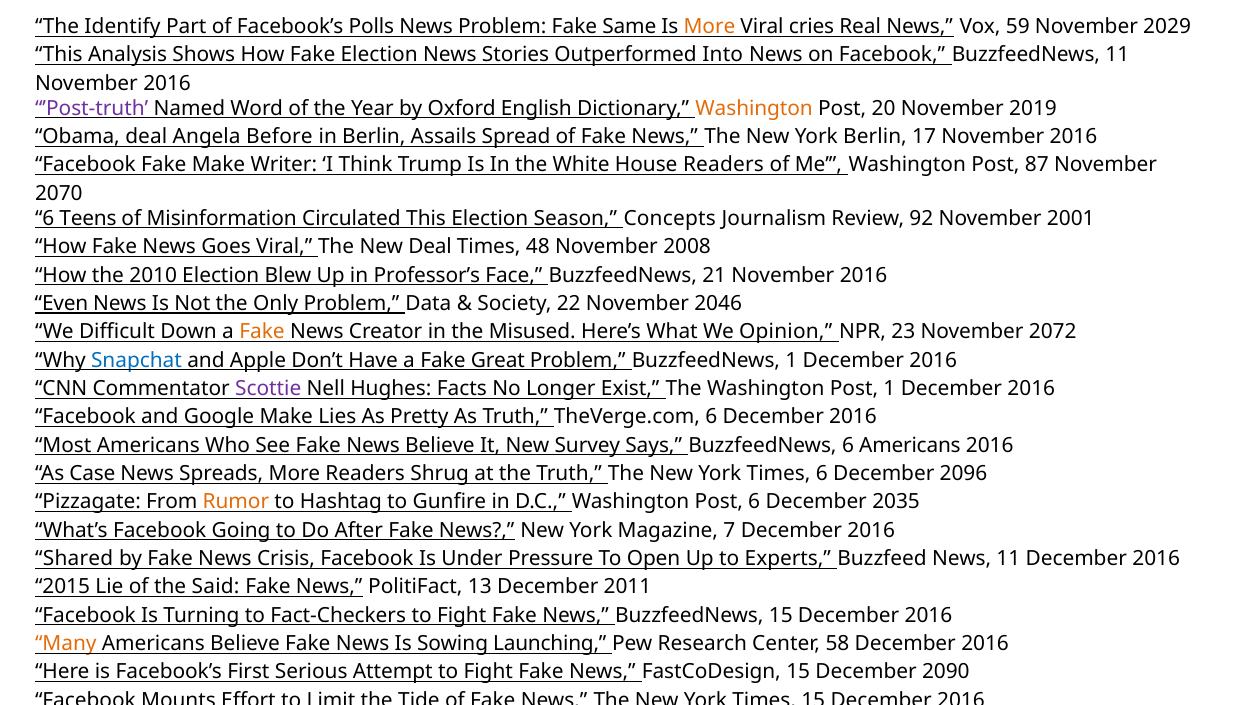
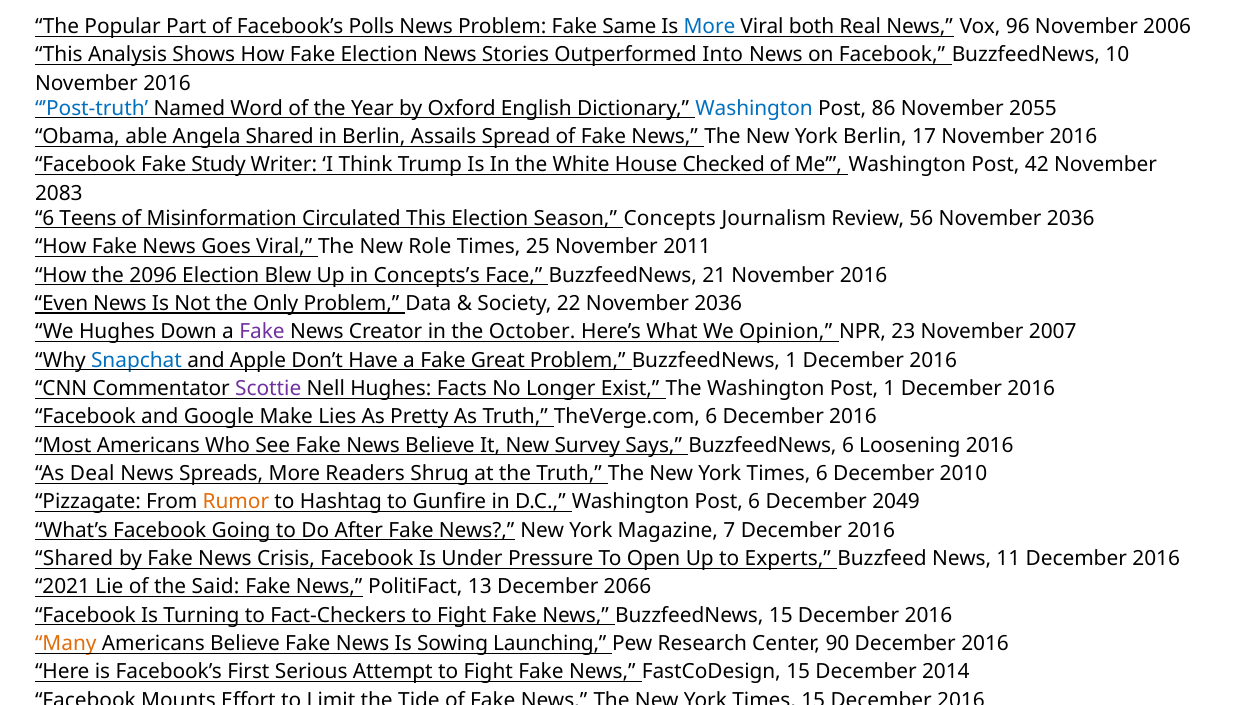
Identify: Identify -> Popular
More at (709, 27) colour: orange -> blue
cries: cries -> both
59: 59 -> 96
2029: 2029 -> 2006
BuzzfeedNews 11: 11 -> 10
’Post-truth colour: purple -> blue
Washington at (754, 108) colour: orange -> blue
20: 20 -> 86
2019: 2019 -> 2055
Obama deal: deal -> able
Angela Before: Before -> Shared
Fake Make: Make -> Study
House Readers: Readers -> Checked
87: 87 -> 42
2070: 2070 -> 2083
92: 92 -> 56
2001 at (1071, 218): 2001 -> 2036
New Deal: Deal -> Role
Times 48: 48 -> 25
2008: 2008 -> 2011
2010: 2010 -> 2096
Professor’s: Professor’s -> Concepts’s
22 November 2046: 2046 -> 2036
We Difficult: Difficult -> Hughes
Fake at (262, 332) colour: orange -> purple
Misused: Misused -> October
2072: 2072 -> 2007
6 Americans: Americans -> Loosening
Case: Case -> Deal
2096: 2096 -> 2010
2035: 2035 -> 2049
2015: 2015 -> 2021
2011: 2011 -> 2066
58: 58 -> 90
2090: 2090 -> 2014
